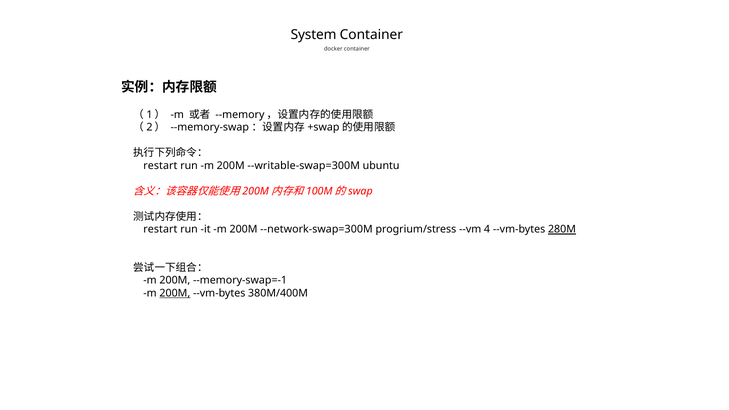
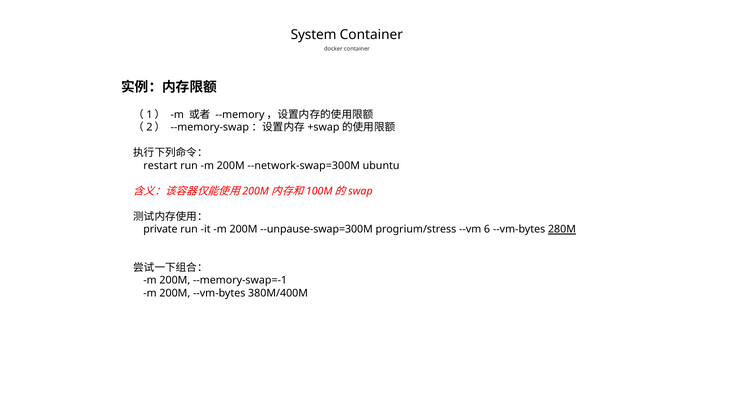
--writable-swap=300M: --writable-swap=300M -> --network-swap=300M
restart at (160, 229): restart -> private
--network-swap=300M: --network-swap=300M -> --unpause-swap=300M
4: 4 -> 6
200M at (175, 293) underline: present -> none
